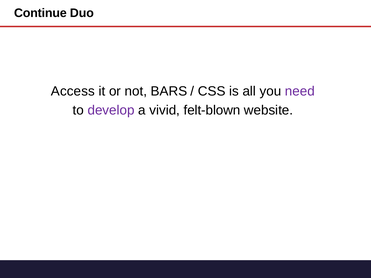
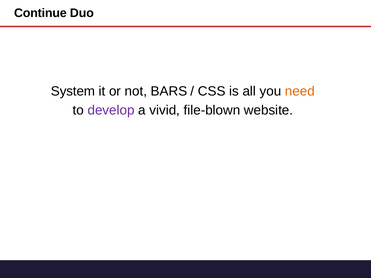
Access: Access -> System
need colour: purple -> orange
felt-blown: felt-blown -> file-blown
